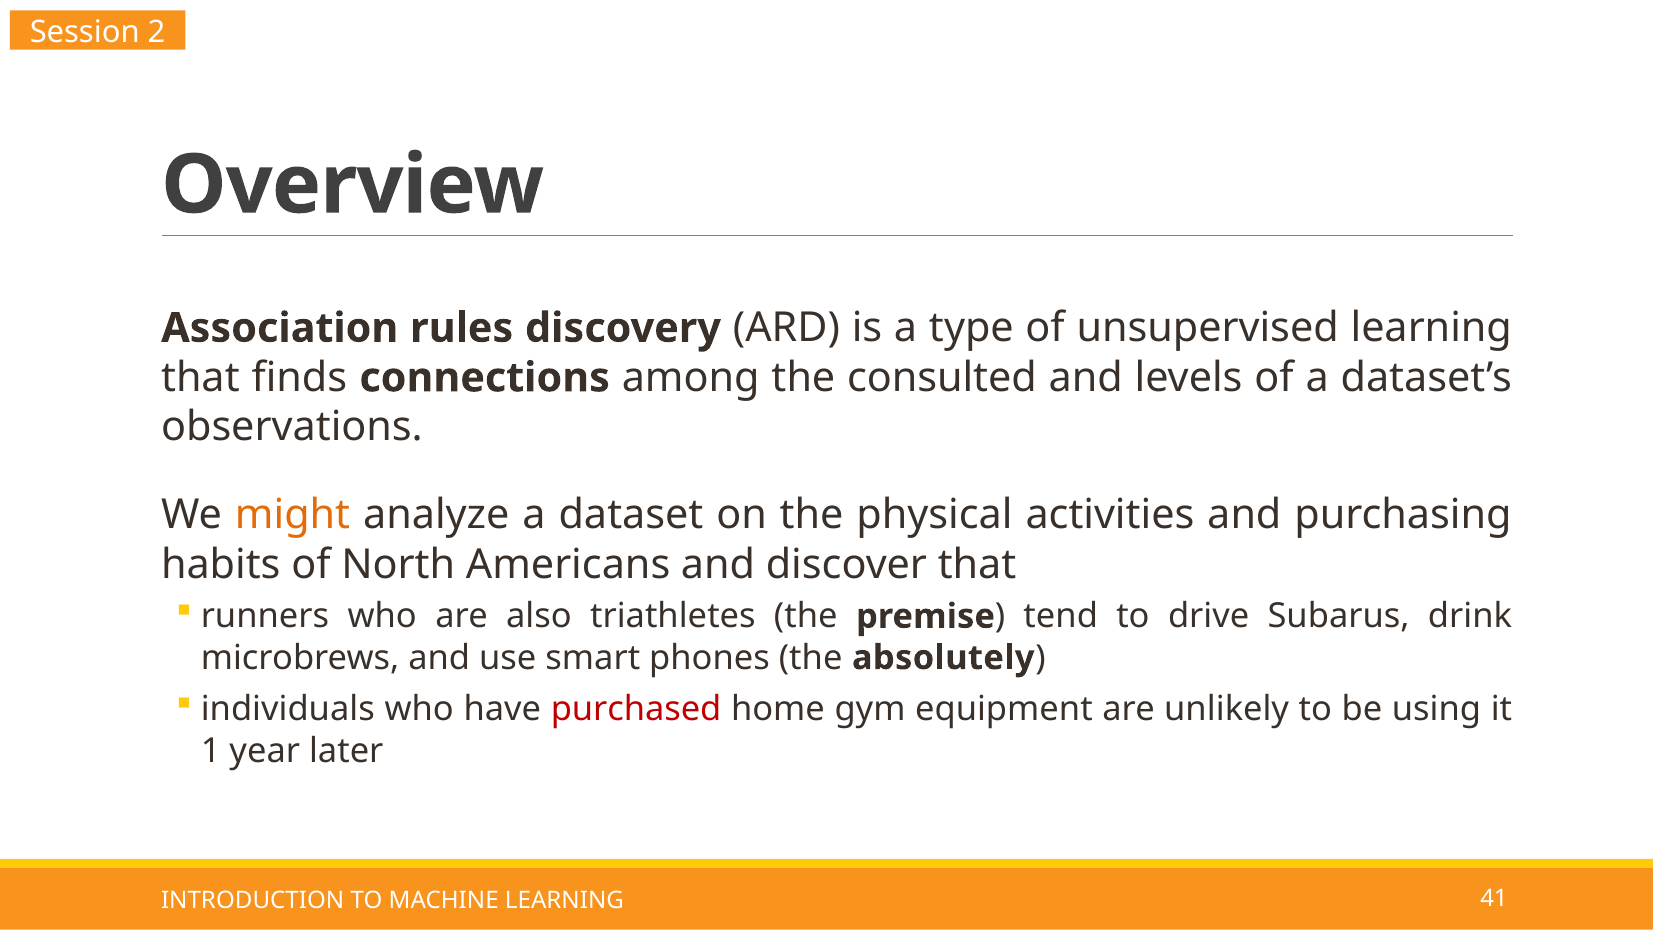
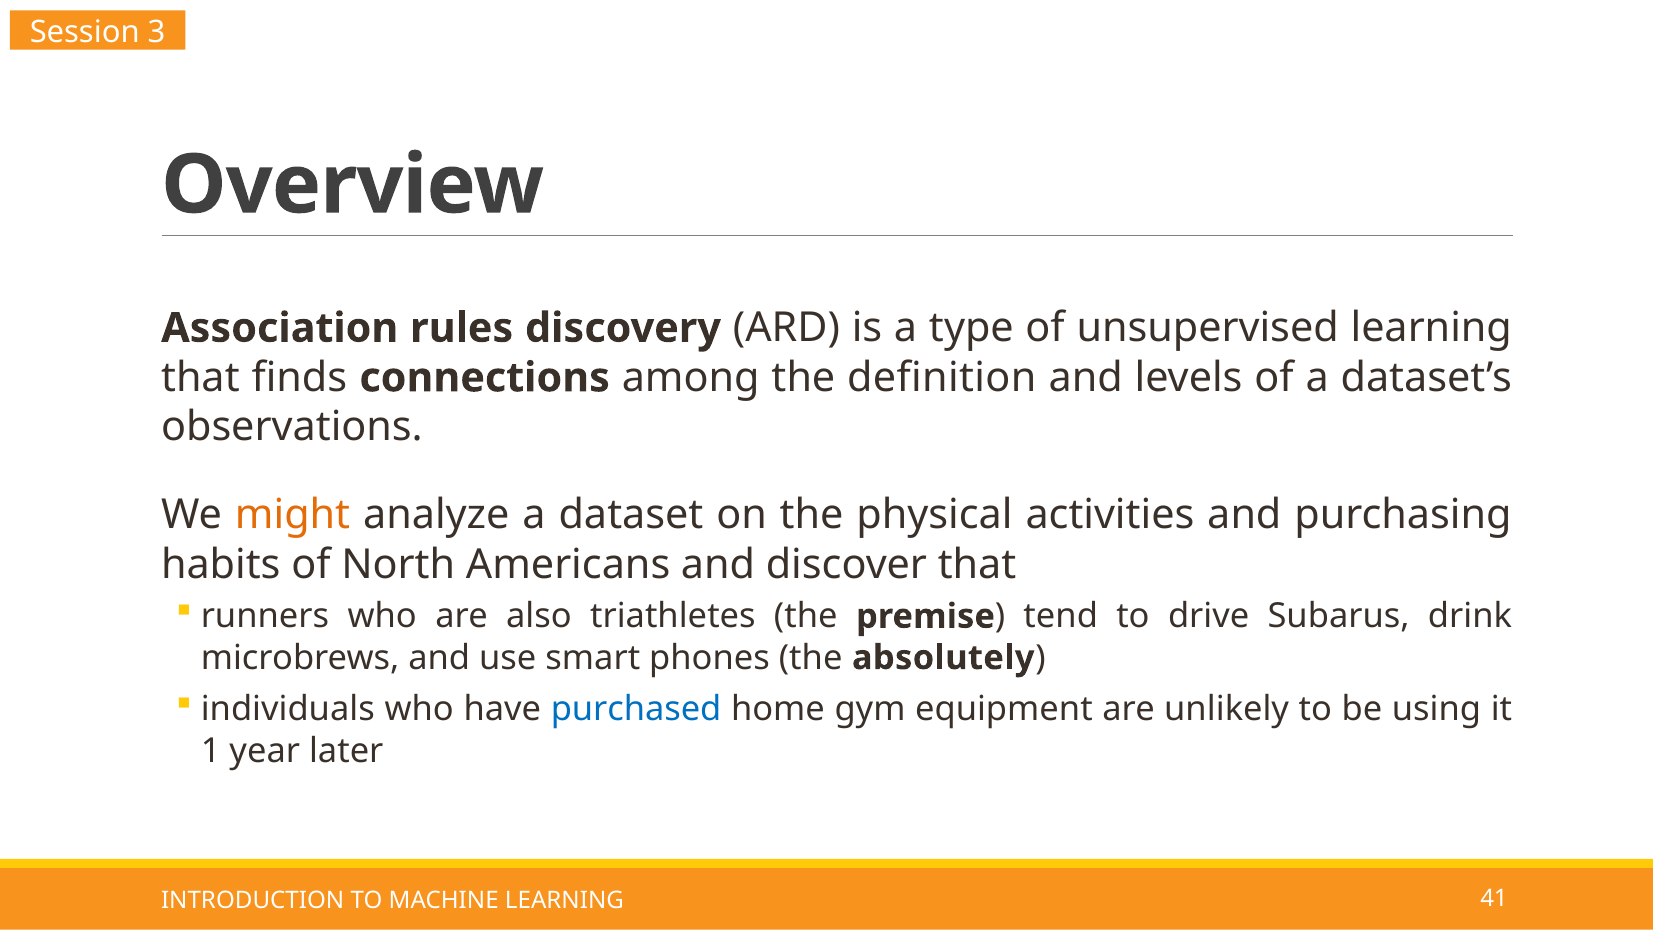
2: 2 -> 3
consulted: consulted -> definition
purchased colour: red -> blue
